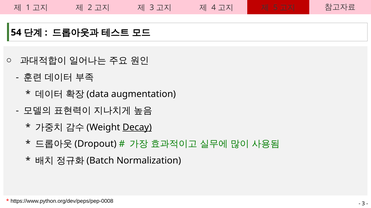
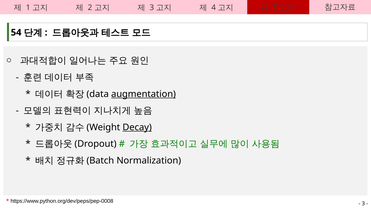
augmentation underline: none -> present
